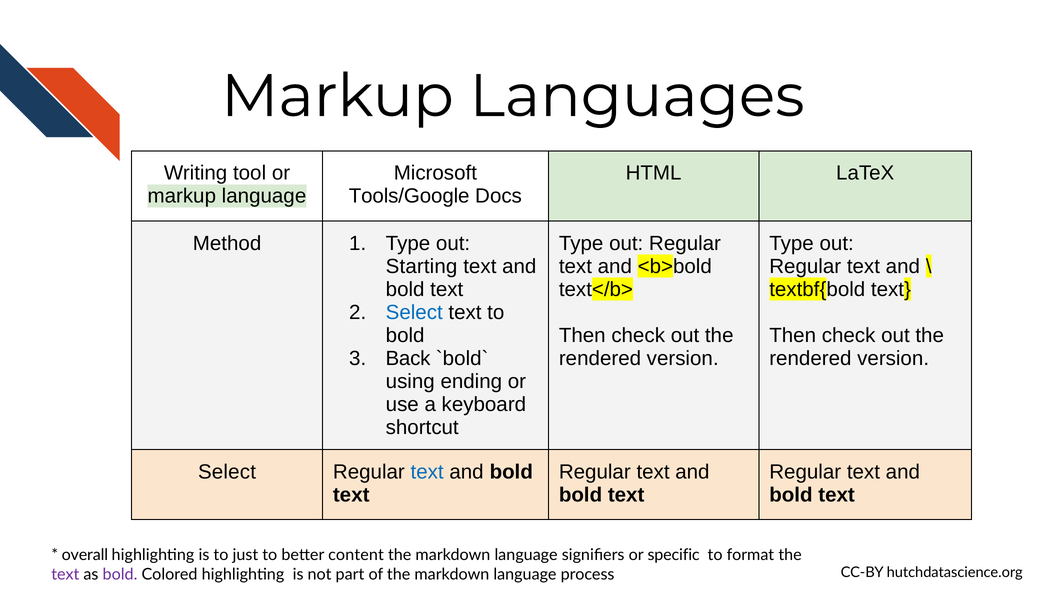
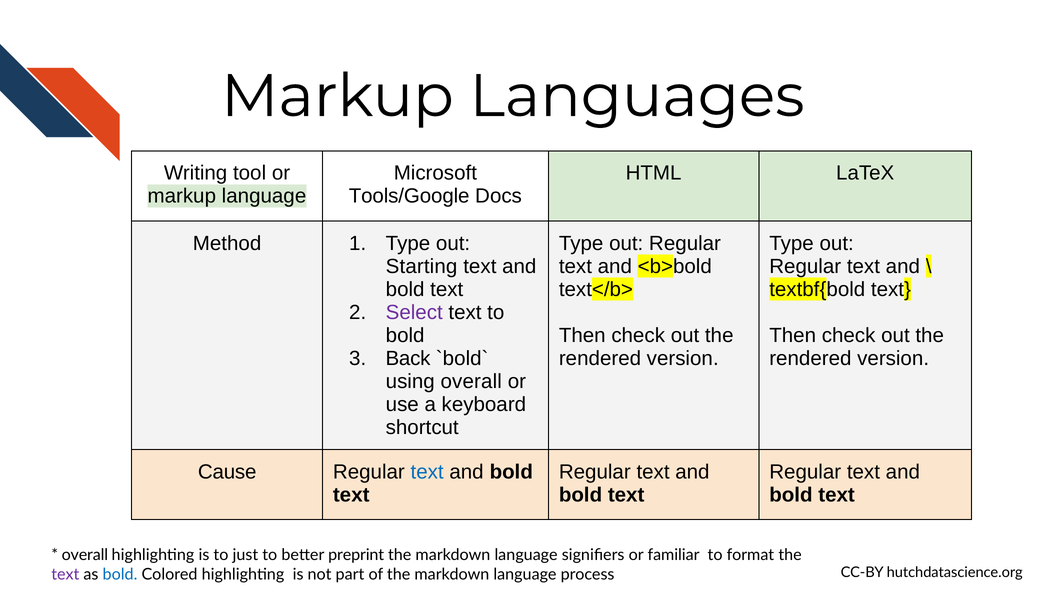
Select at (414, 313) colour: blue -> purple
using ending: ending -> overall
Select at (227, 472): Select -> Cause
content: content -> preprint
specific: specific -> familiar
bold at (120, 575) colour: purple -> blue
